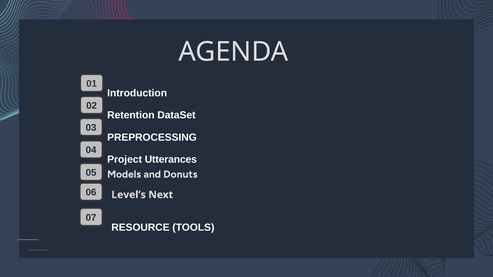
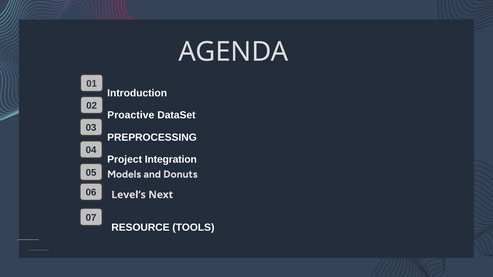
Retention: Retention -> Proactive
Utterances: Utterances -> Integration
